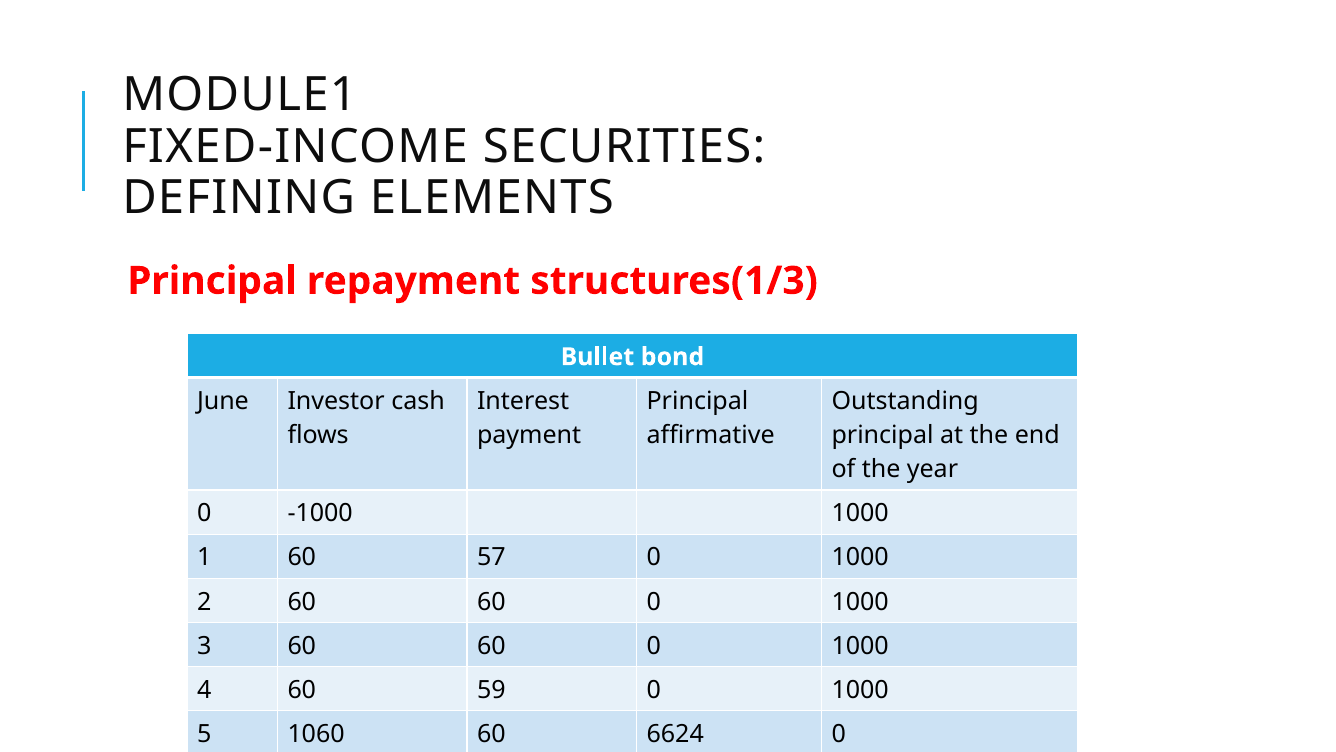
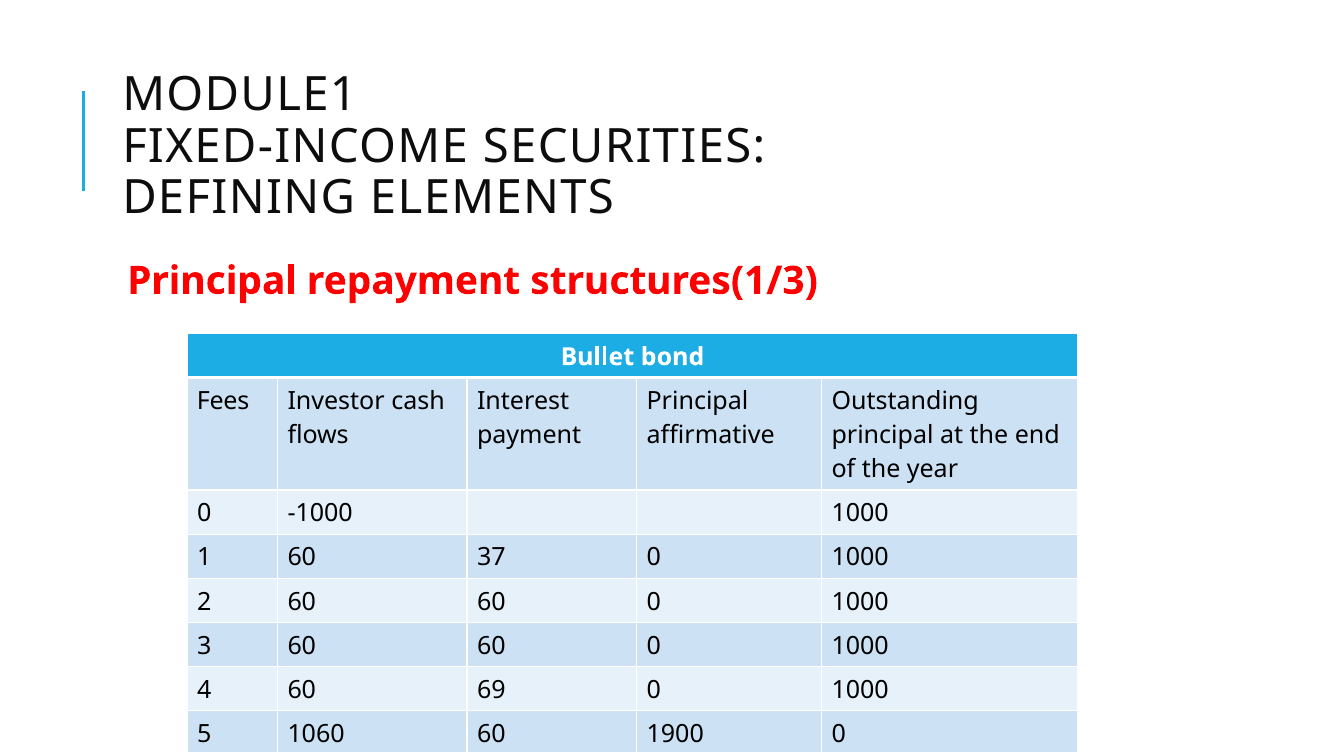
June: June -> Fees
57: 57 -> 37
59: 59 -> 69
6624: 6624 -> 1900
